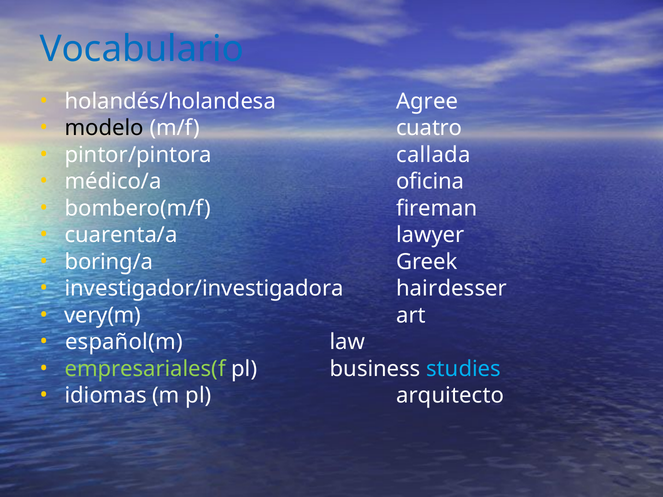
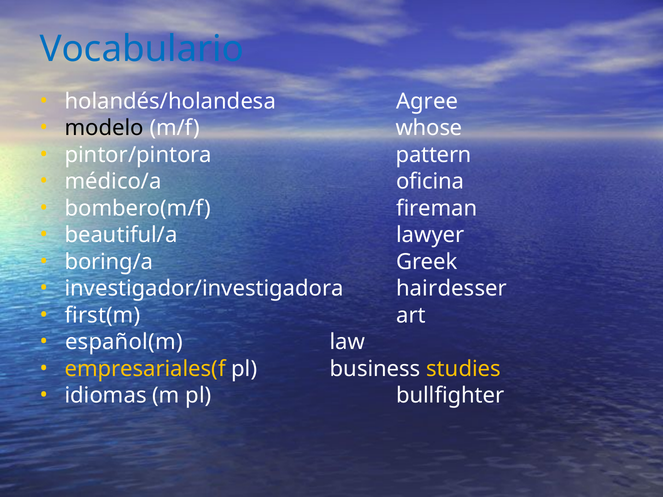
cuatro: cuatro -> whose
callada: callada -> pattern
cuarenta/a: cuarenta/a -> beautiful/a
very(m: very(m -> first(m
empresariales(f colour: light green -> yellow
studies colour: light blue -> yellow
arquitecto: arquitecto -> bullfighter
